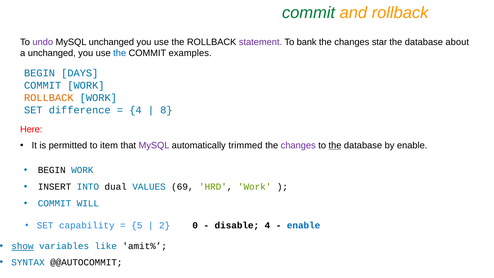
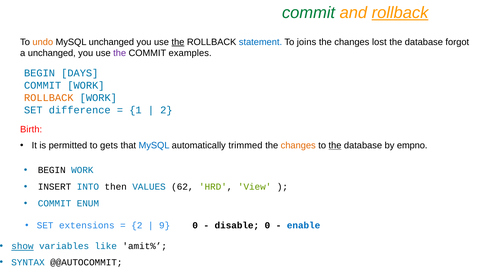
rollback at (400, 13) underline: none -> present
undo colour: purple -> orange
the at (178, 42) underline: none -> present
statement colour: purple -> blue
bank: bank -> joins
star: star -> lost
about: about -> forgot
the at (120, 53) colour: blue -> purple
4 at (135, 110): 4 -> 1
8 at (166, 110): 8 -> 2
Here: Here -> Birth
item: item -> gets
MySQL at (154, 145) colour: purple -> blue
changes at (298, 145) colour: purple -> orange
by enable: enable -> empno
dual: dual -> then
69: 69 -> 62
HRD Work: Work -> View
WILL: WILL -> ENUM
capability: capability -> extensions
5 at (137, 225): 5 -> 2
2: 2 -> 9
disable 4: 4 -> 0
